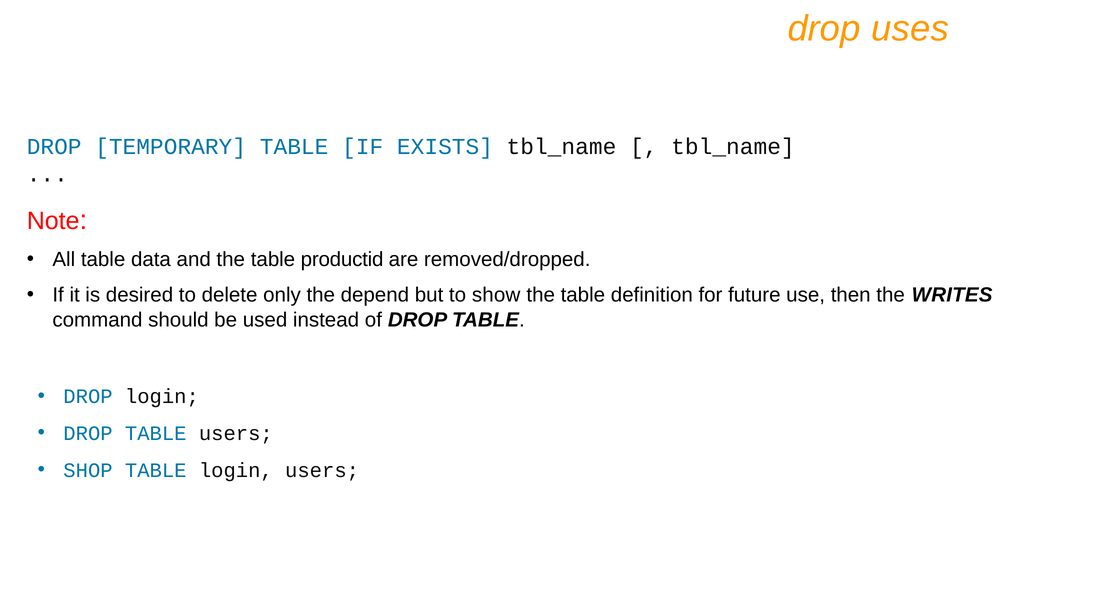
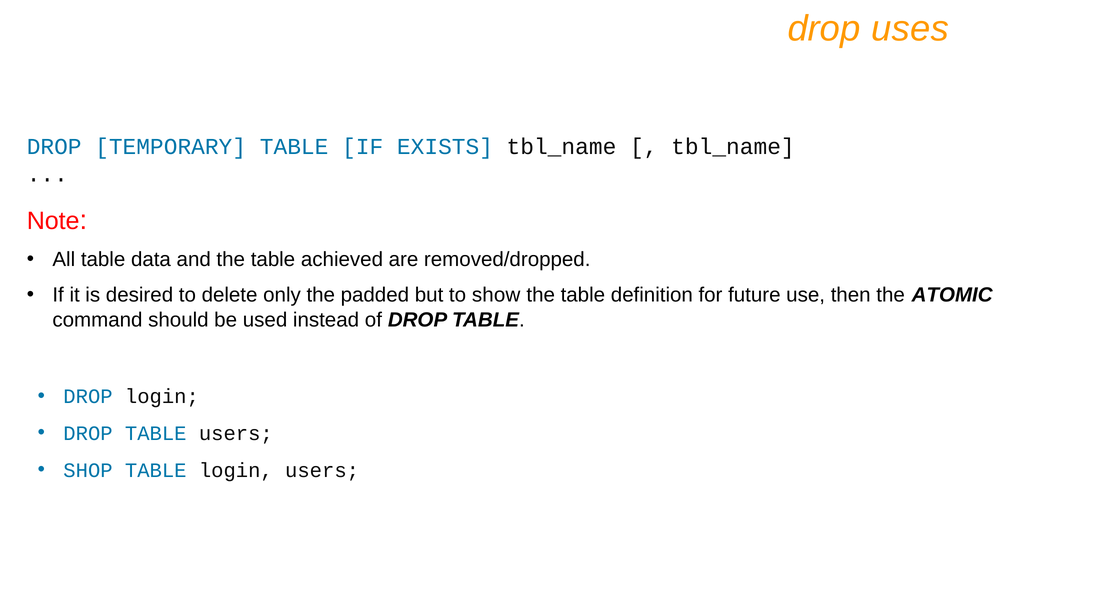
productid: productid -> achieved
depend: depend -> padded
WRITES: WRITES -> ATOMIC
